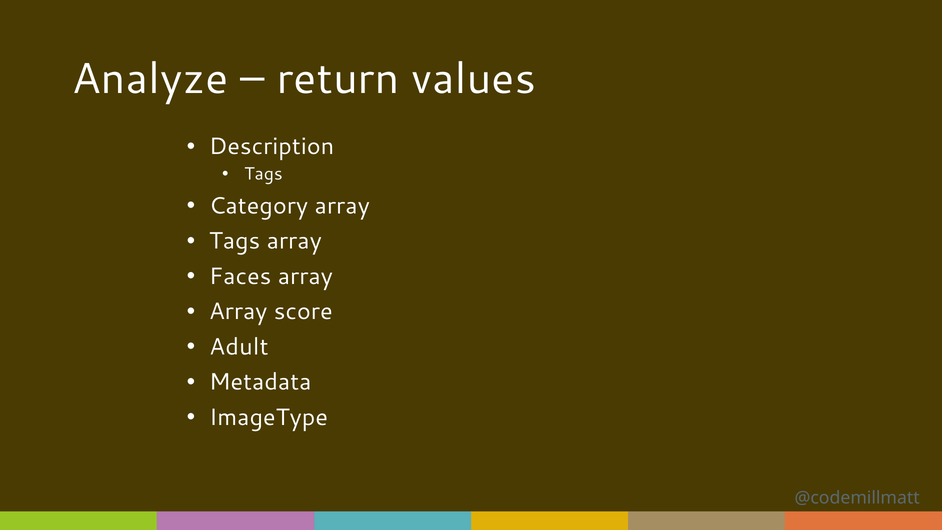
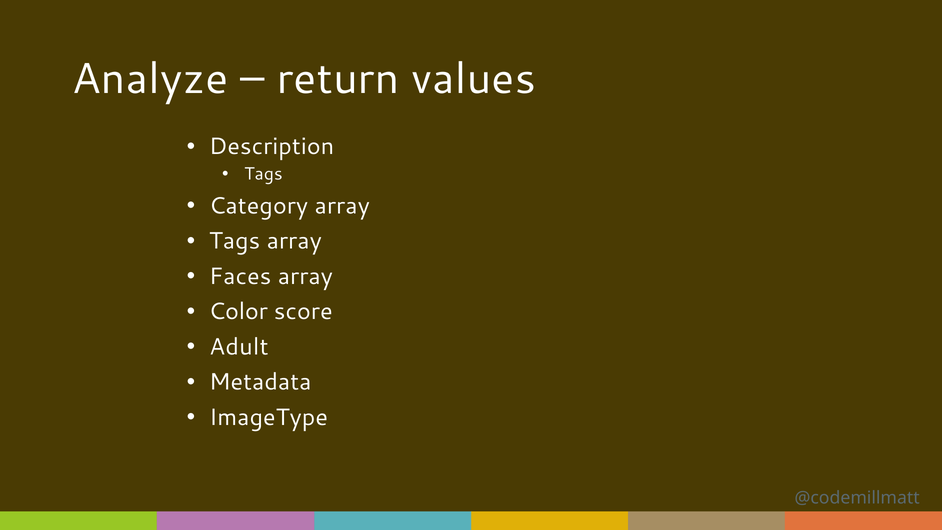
Array at (238, 312): Array -> Color
